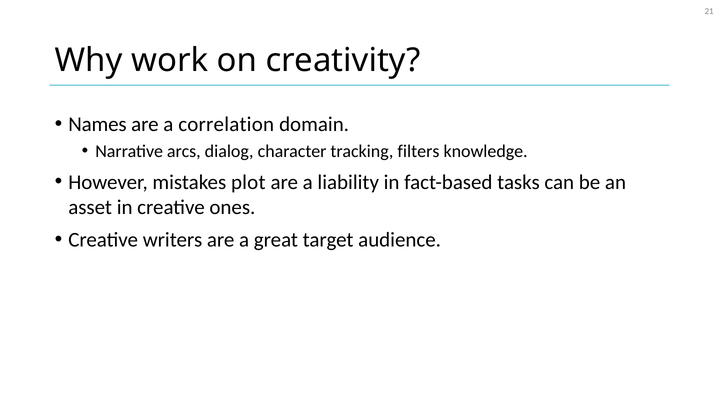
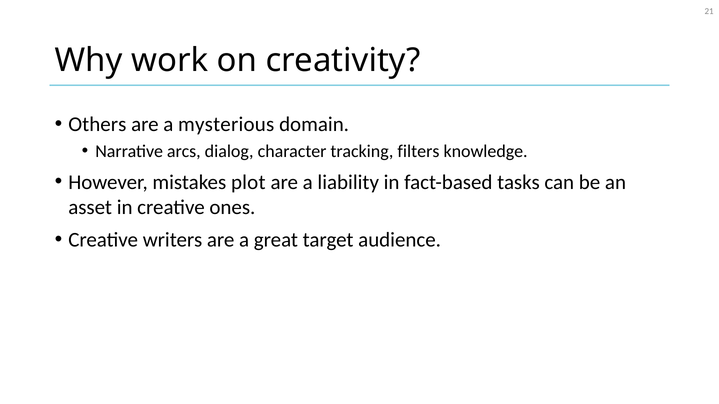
Names: Names -> Others
correlation: correlation -> mysterious
